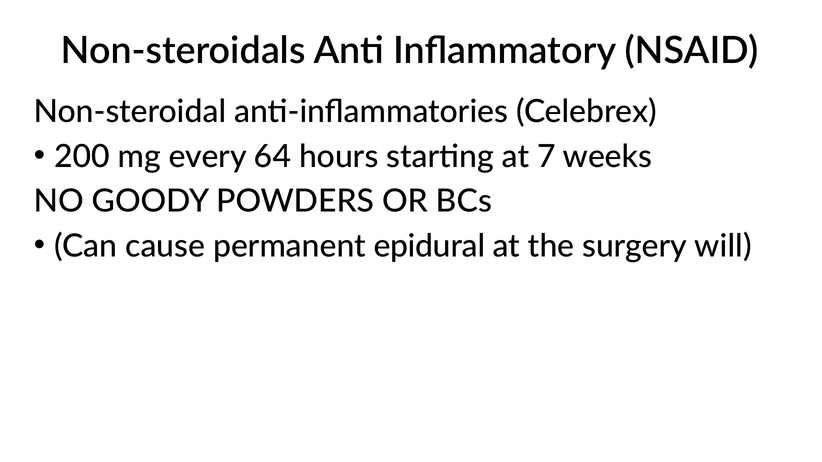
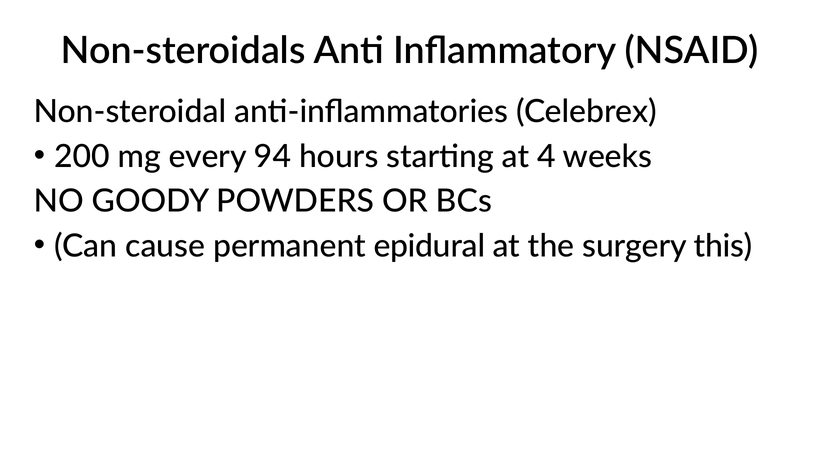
64: 64 -> 94
7: 7 -> 4
will: will -> this
